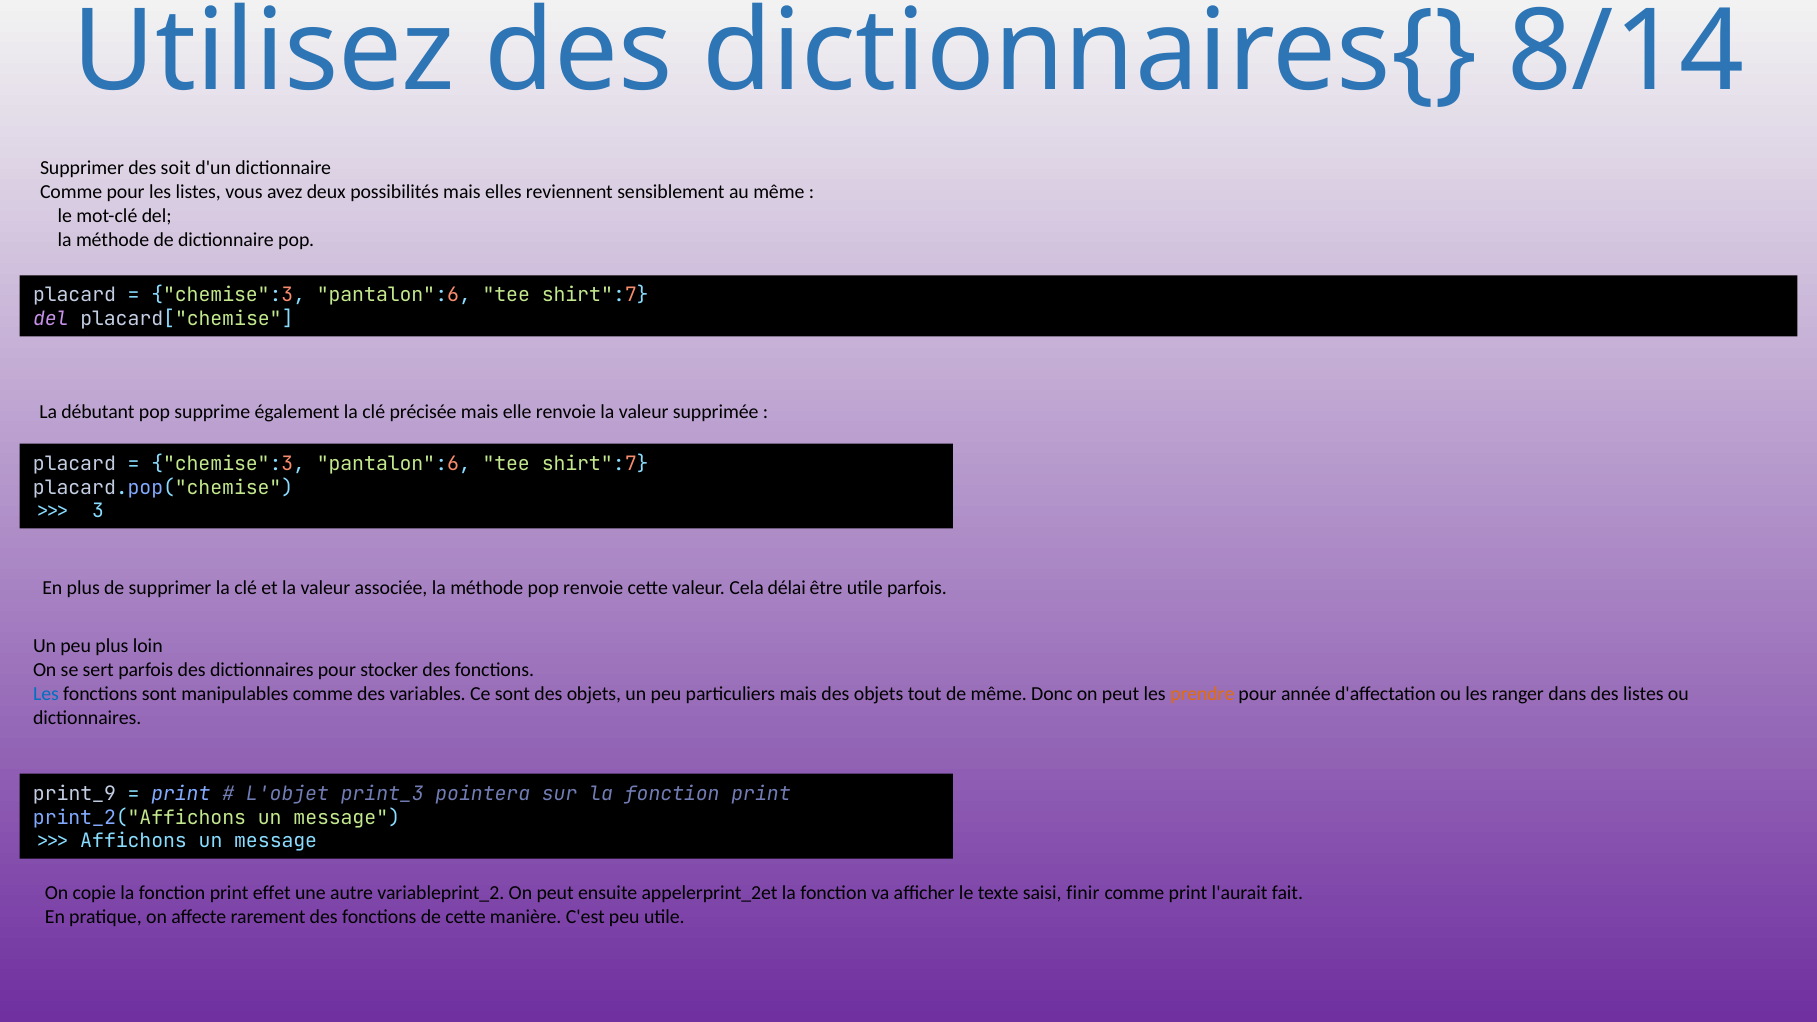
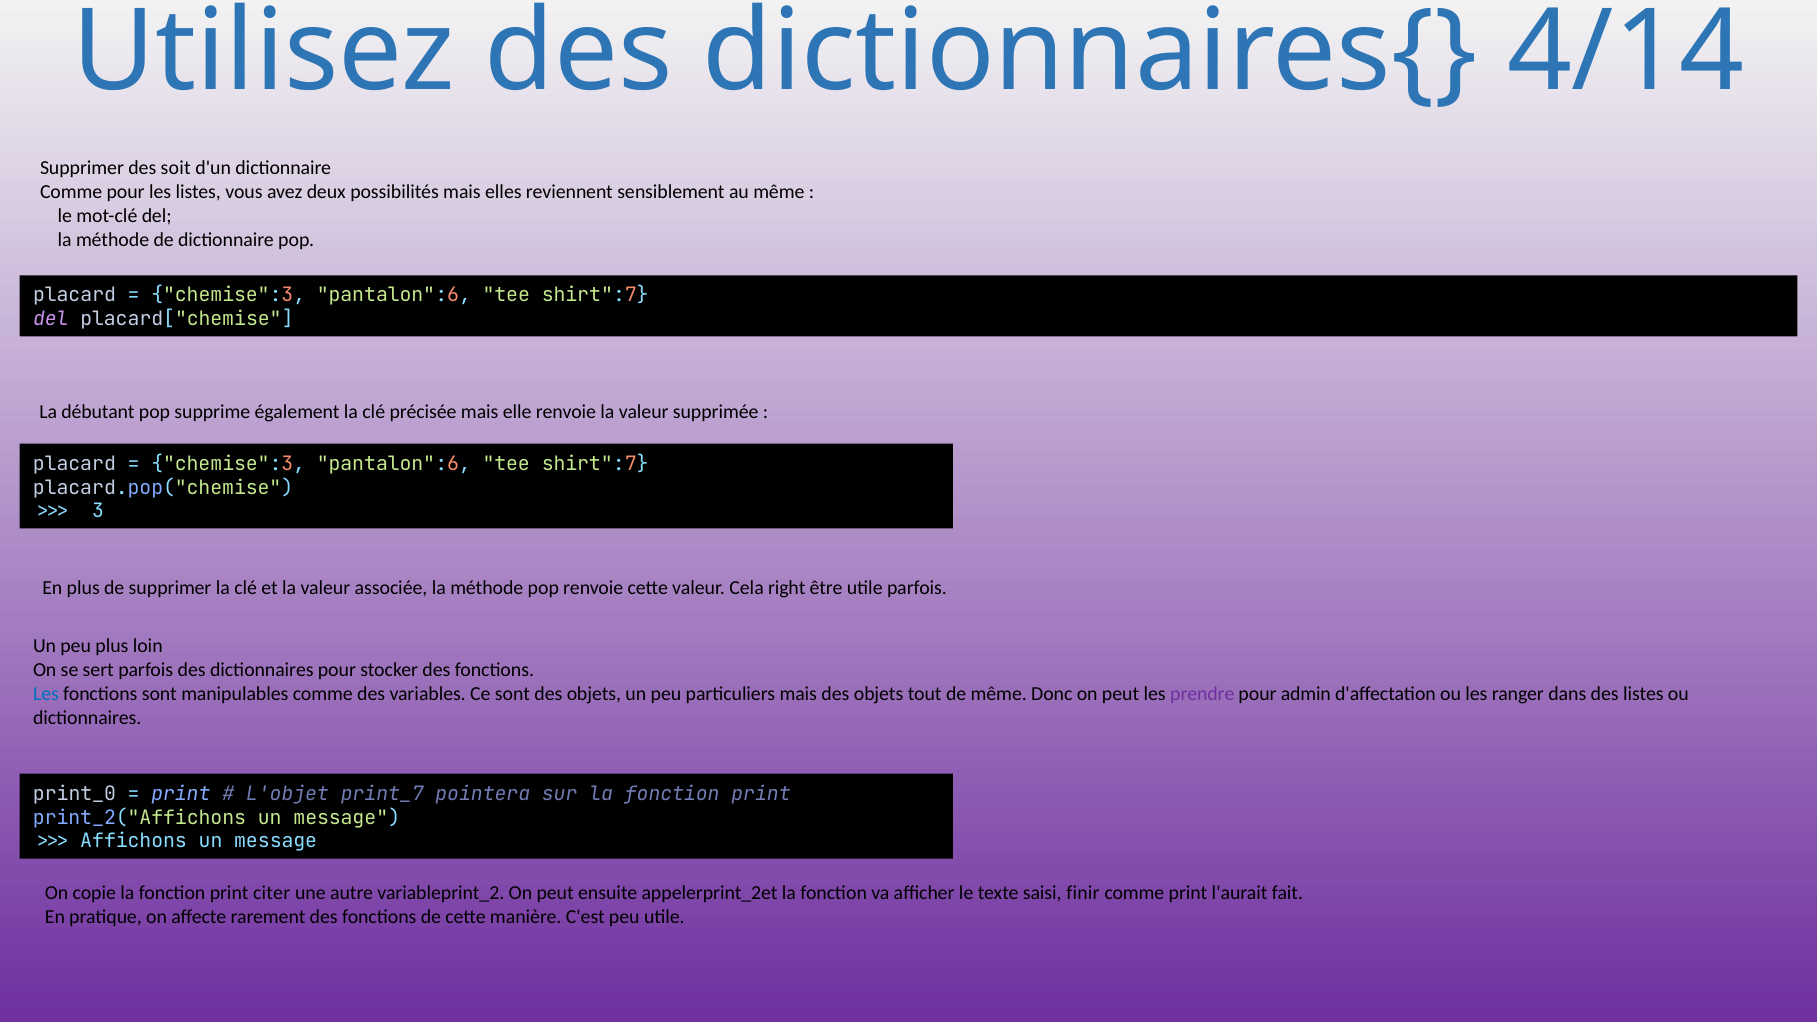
8/14: 8/14 -> 4/14
délai: délai -> right
prendre colour: orange -> purple
année: année -> admin
print_9: print_9 -> print_0
print_3: print_3 -> print_7
effet: effet -> citer
